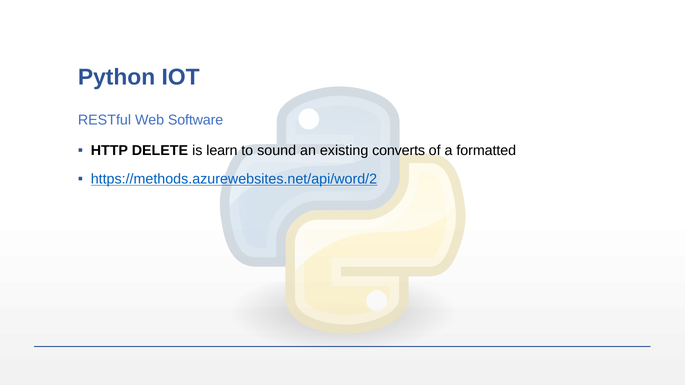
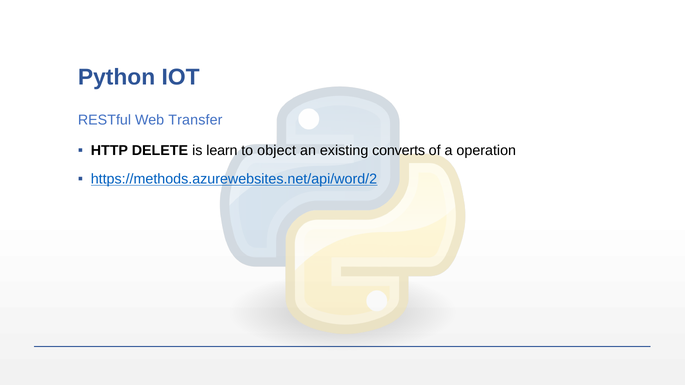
Software: Software -> Transfer
sound: sound -> object
formatted: formatted -> operation
